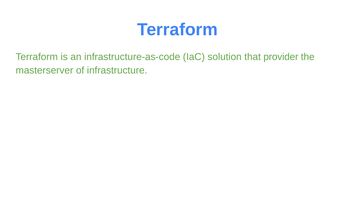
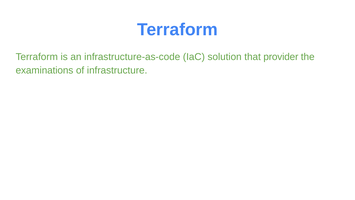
masterserver: masterserver -> examinations
